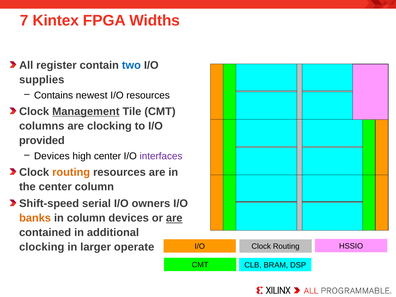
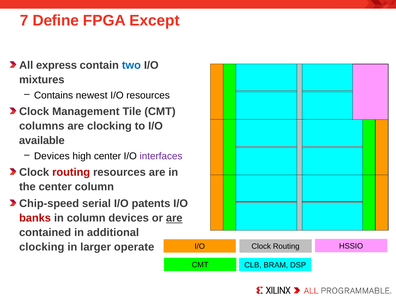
Kintex: Kintex -> Define
Widths: Widths -> Except
register: register -> express
supplies: supplies -> mixtures
Management underline: present -> none
provided: provided -> available
routing at (71, 172) colour: orange -> red
Shift-speed: Shift-speed -> Chip-speed
owners: owners -> patents
banks colour: orange -> red
